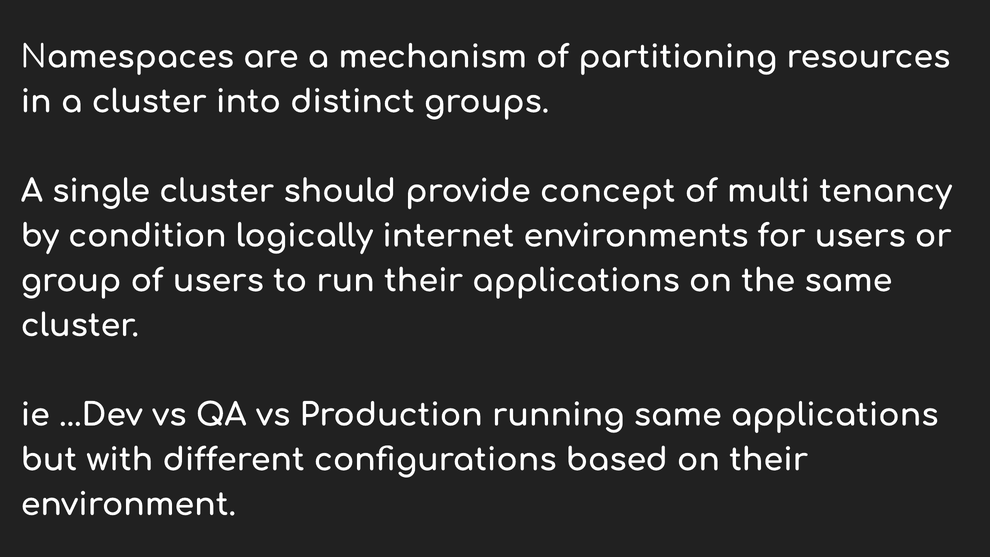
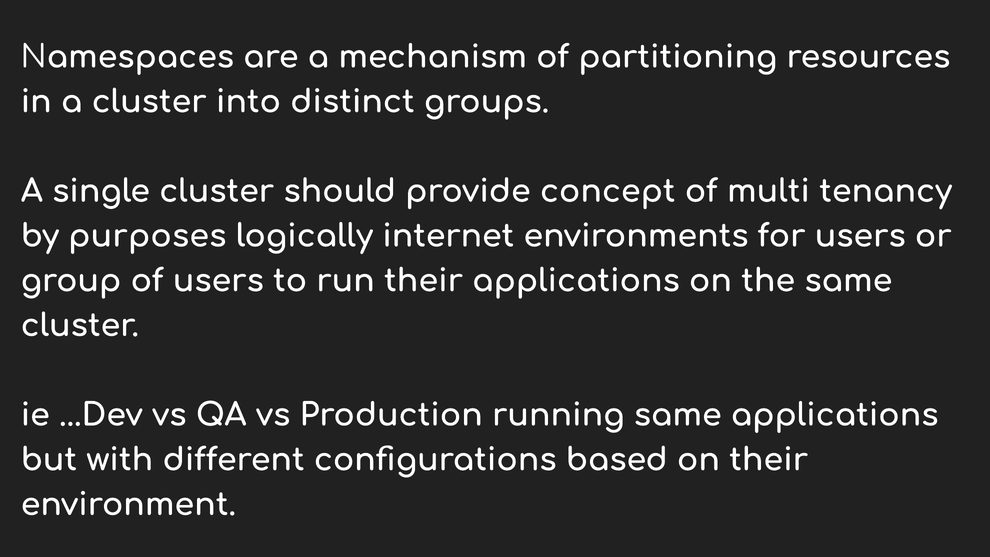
condition: condition -> purposes
